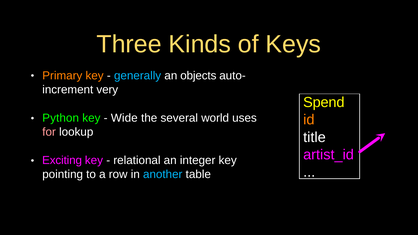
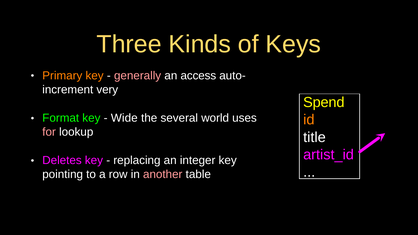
generally colour: light blue -> pink
objects: objects -> access
Python: Python -> Format
Exciting: Exciting -> Deletes
relational: relational -> replacing
another colour: light blue -> pink
